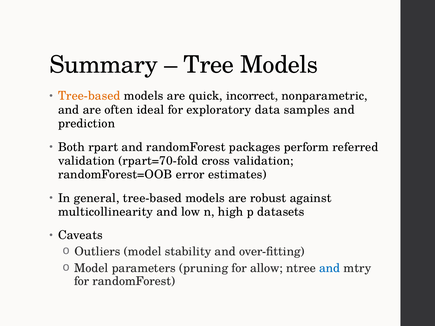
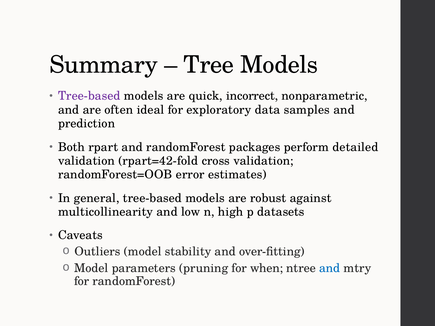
Tree-based at (89, 96) colour: orange -> purple
referred: referred -> detailed
rpart=70-fold: rpart=70-fold -> rpart=42-fold
allow: allow -> when
